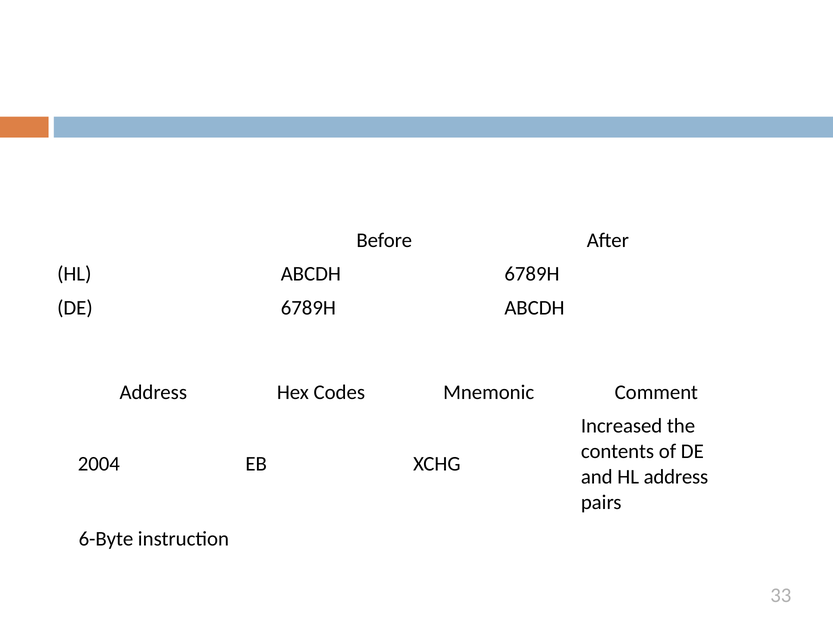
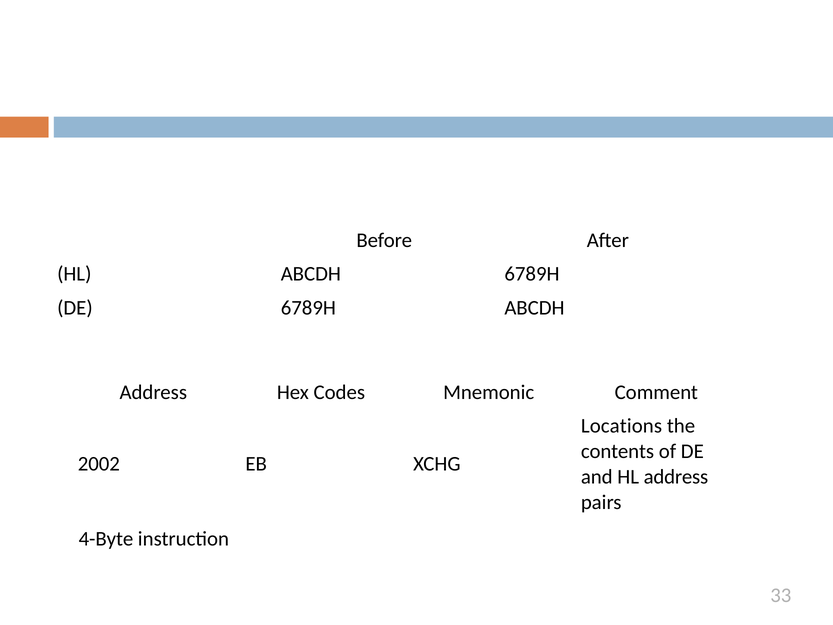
Increased: Increased -> Locations
2004: 2004 -> 2002
6-Byte: 6-Byte -> 4-Byte
